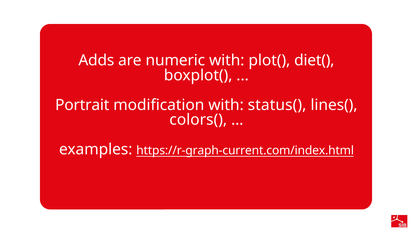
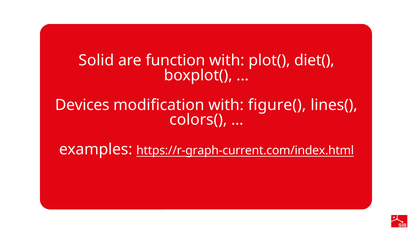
Adds: Adds -> Solid
numeric: numeric -> function
Portrait: Portrait -> Devices
status(: status( -> figure(
